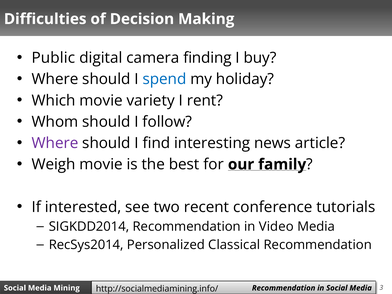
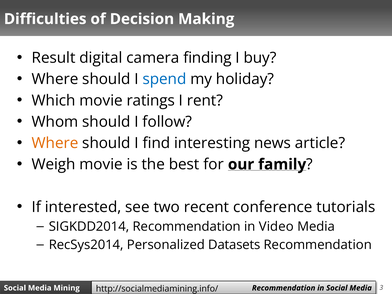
Public: Public -> Result
variety: variety -> ratings
Where at (55, 143) colour: purple -> orange
Classical: Classical -> Datasets
